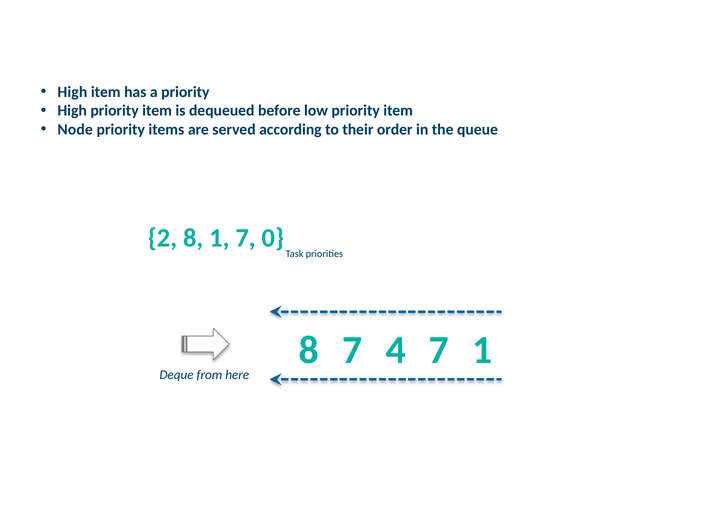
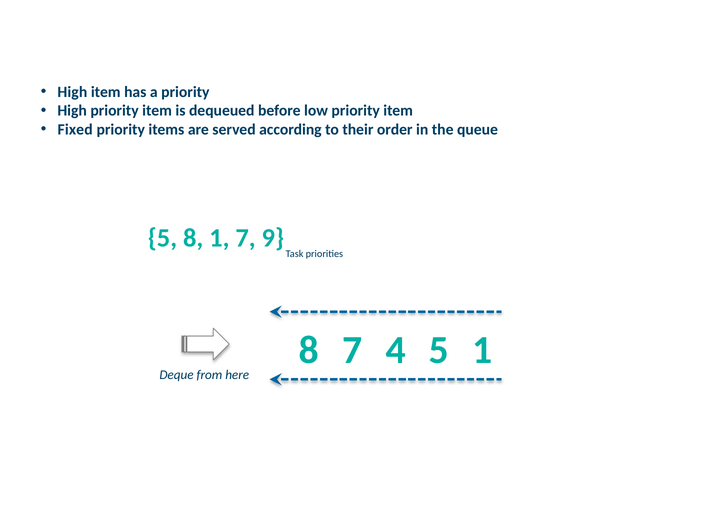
Node: Node -> Fixed
2 at (162, 238): 2 -> 5
0: 0 -> 9
7 7: 7 -> 5
